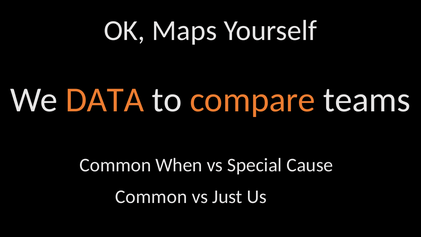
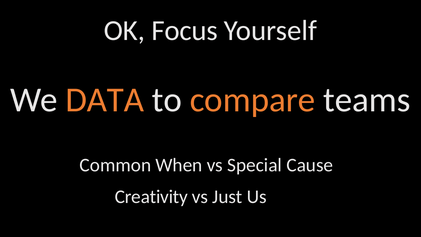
Maps: Maps -> Focus
Common at (151, 197): Common -> Creativity
